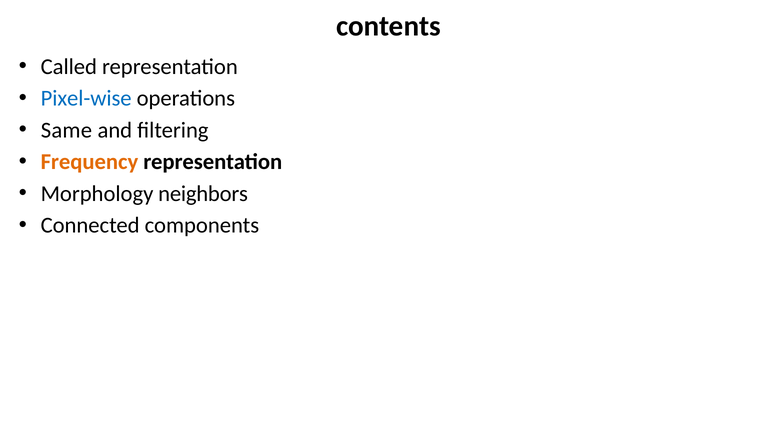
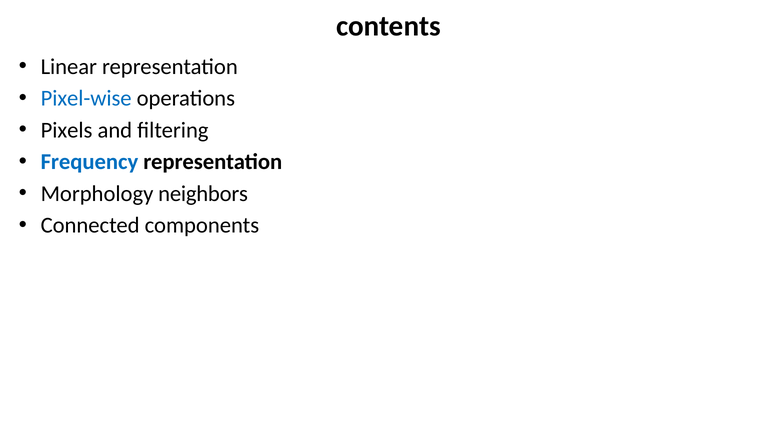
Called: Called -> Linear
Same: Same -> Pixels
Frequency colour: orange -> blue
